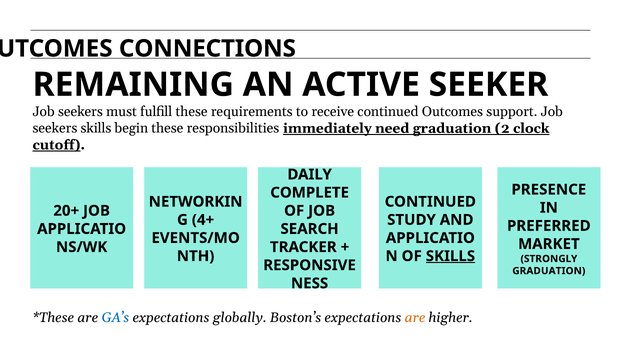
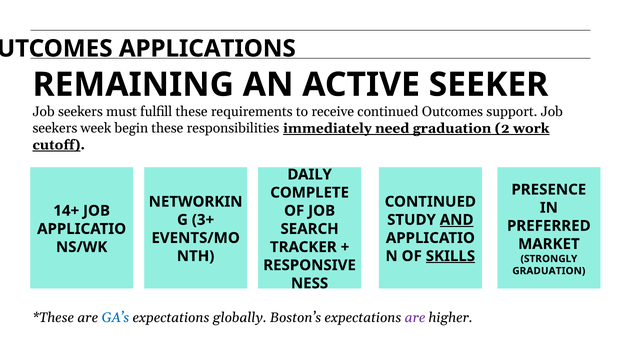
CONNECTIONS: CONNECTIONS -> APPLICATIONS
seekers skills: skills -> week
clock: clock -> work
20+: 20+ -> 14+
4+: 4+ -> 3+
AND underline: none -> present
are at (415, 318) colour: orange -> purple
